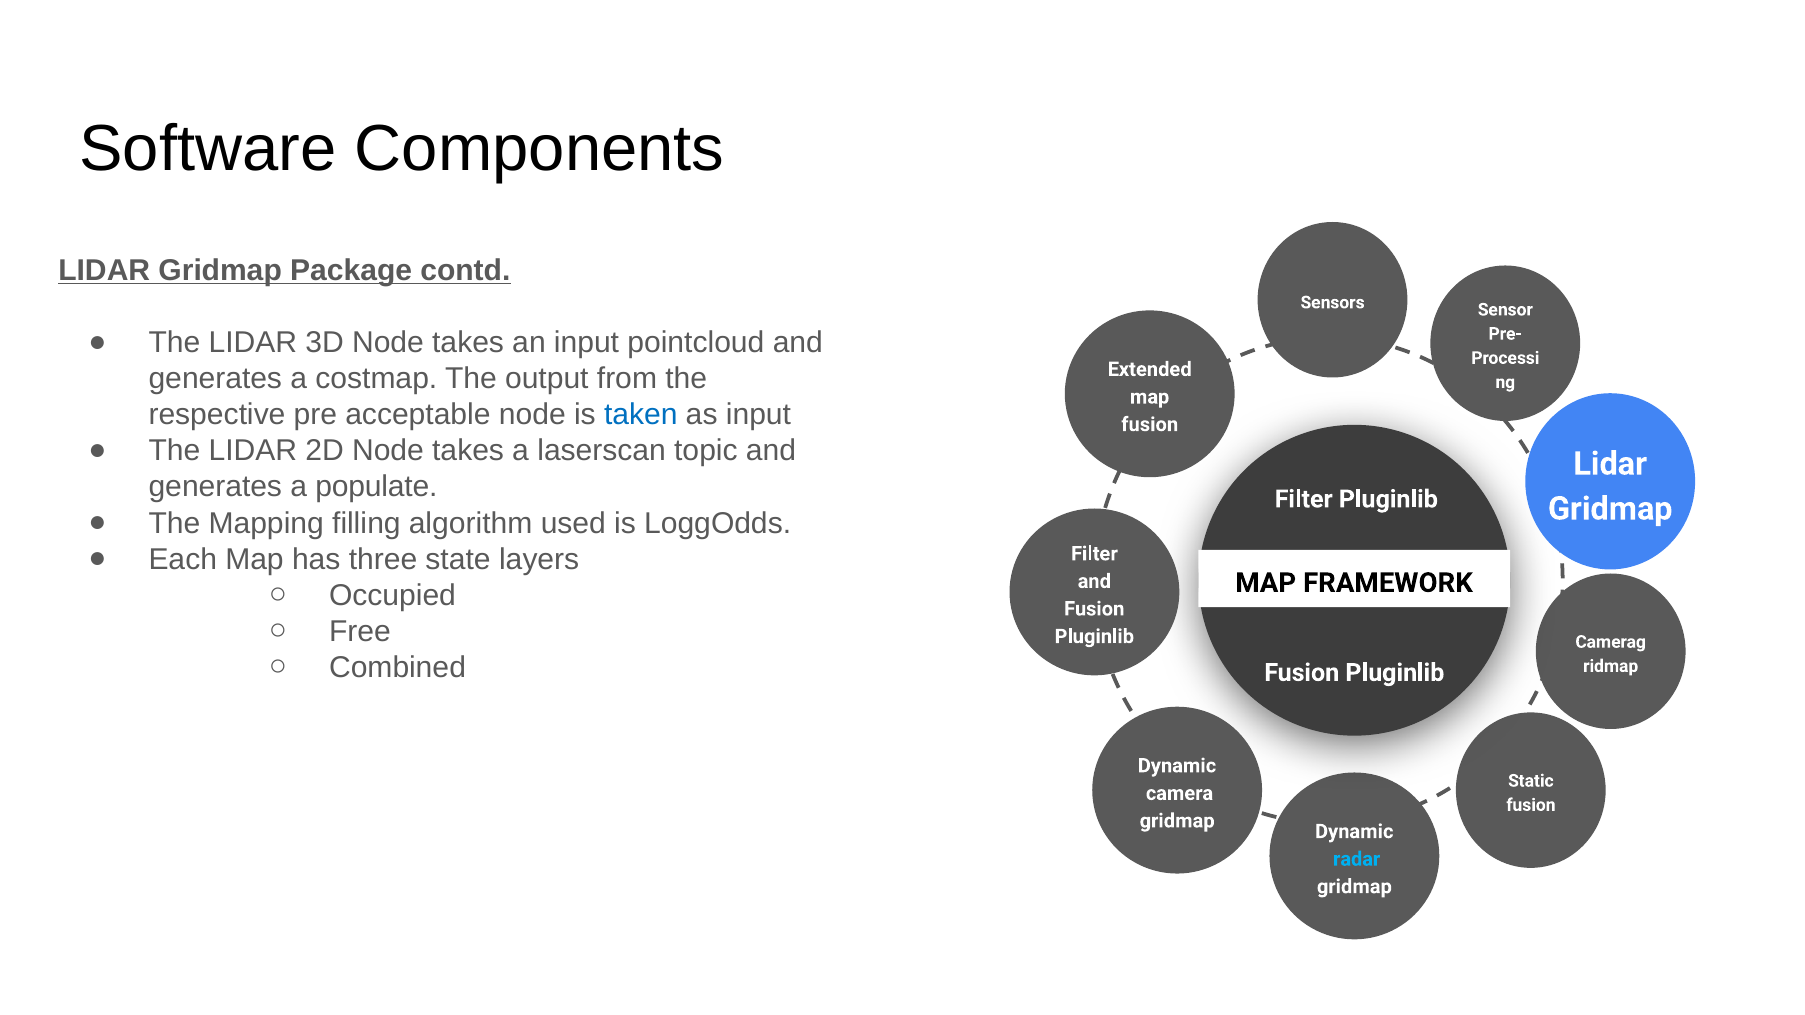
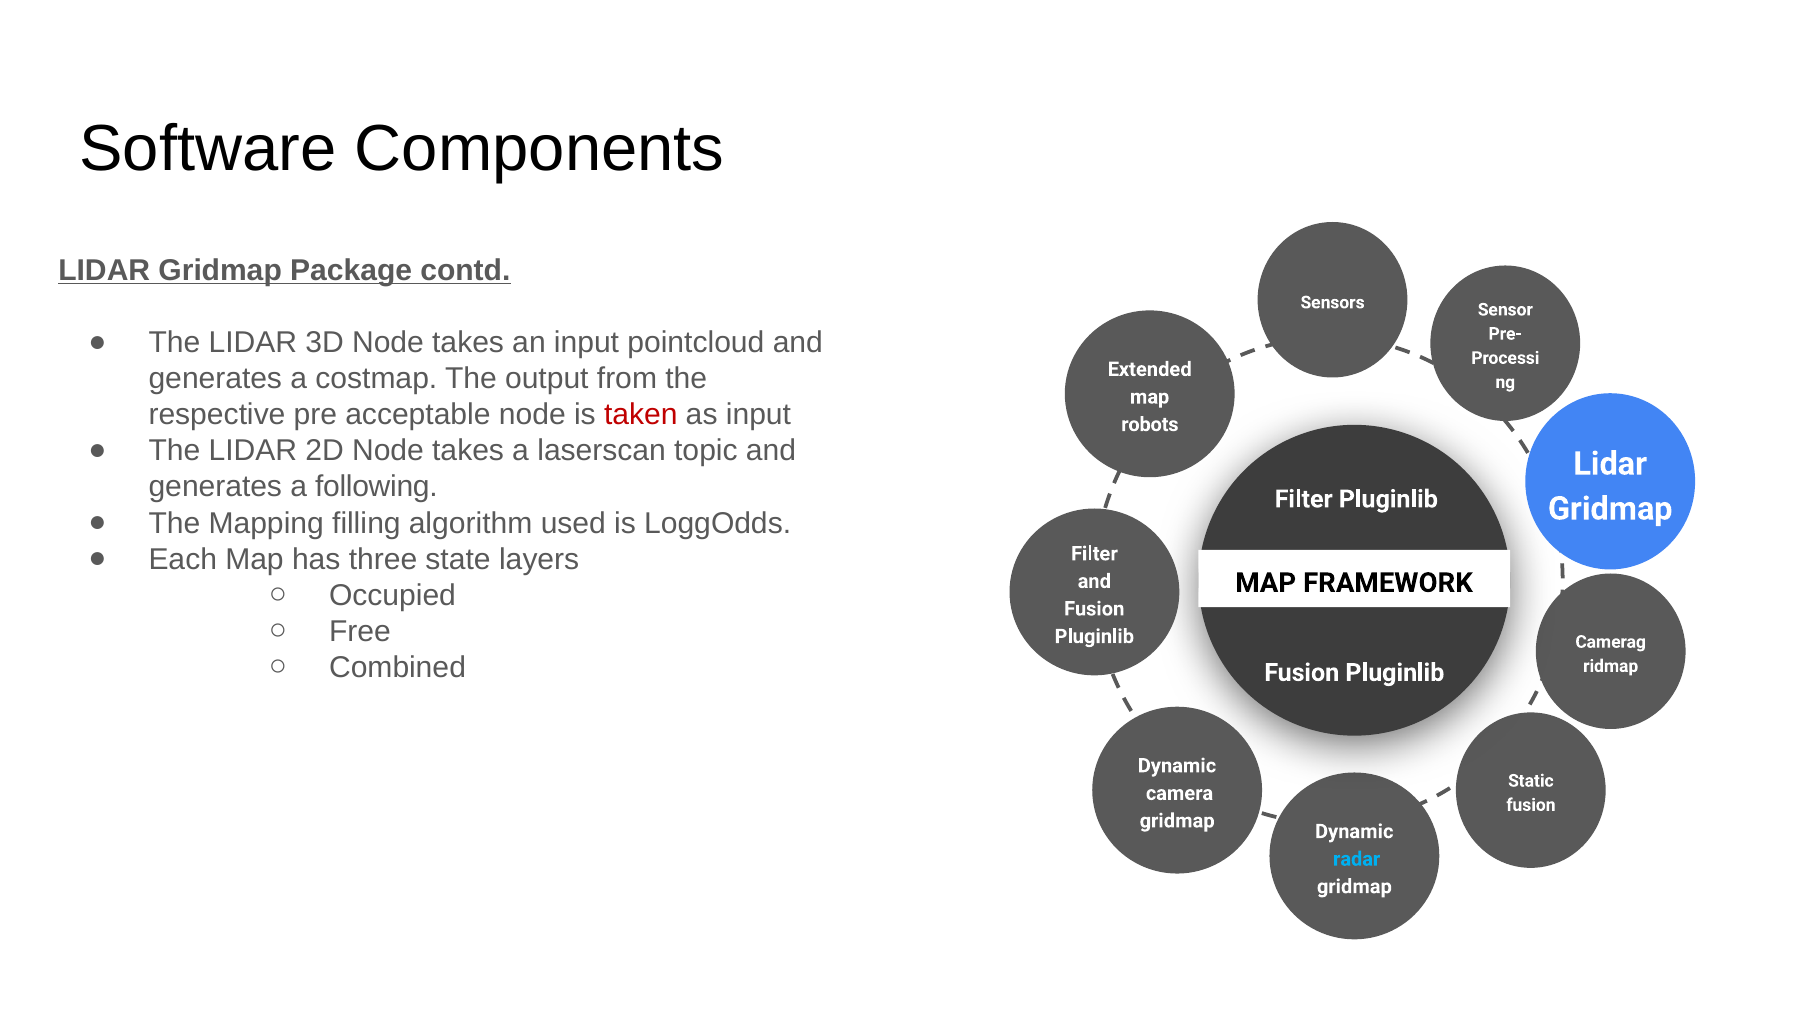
taken colour: blue -> red
fusion at (1150, 425): fusion -> robots
populate: populate -> following
